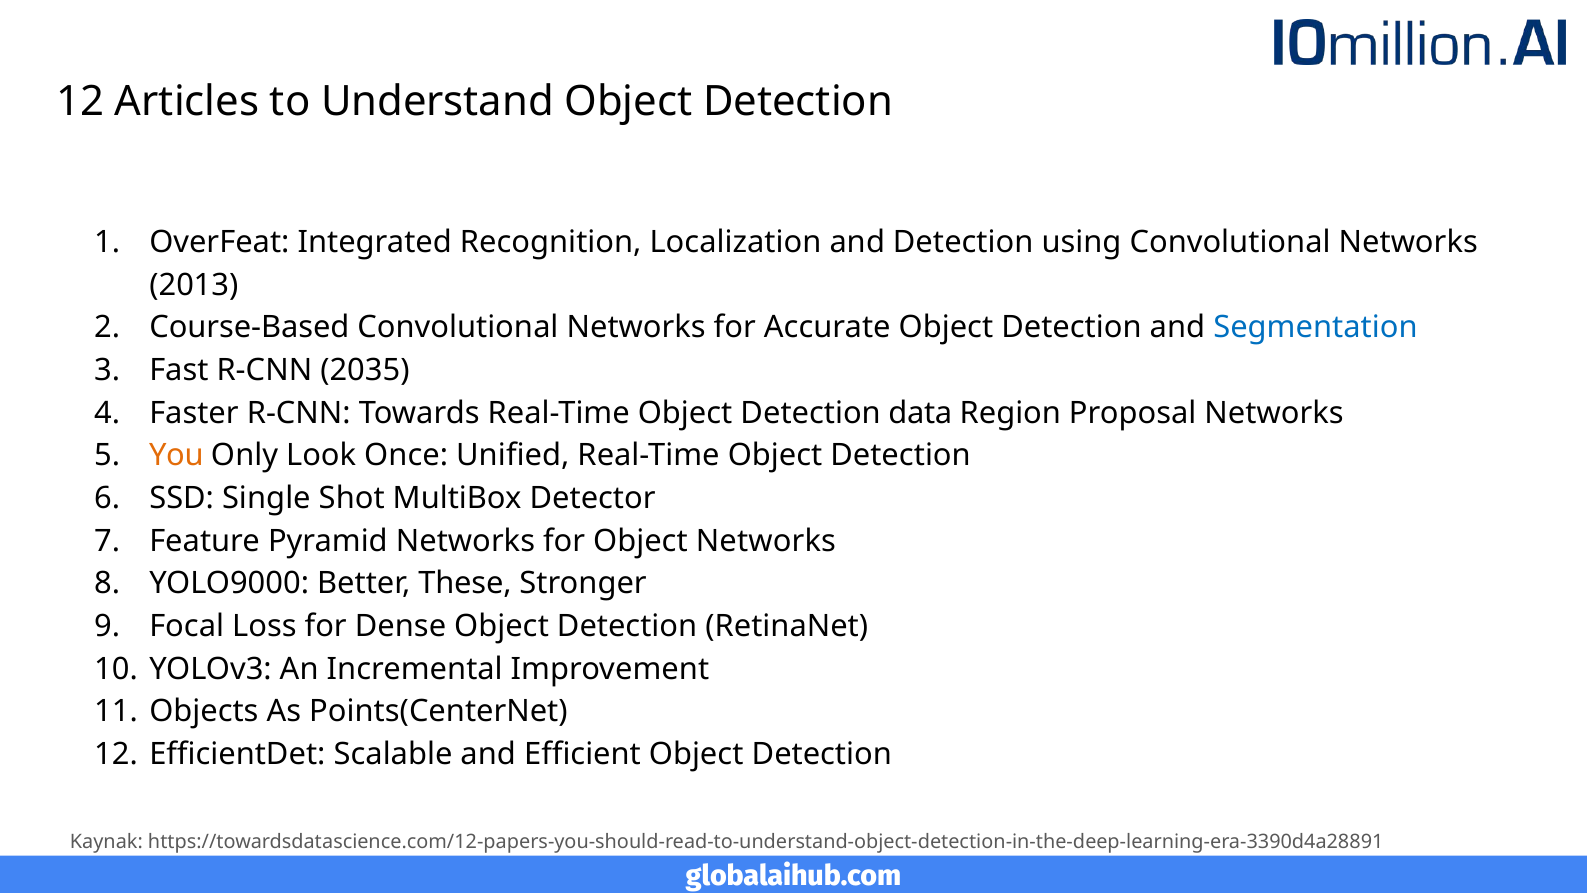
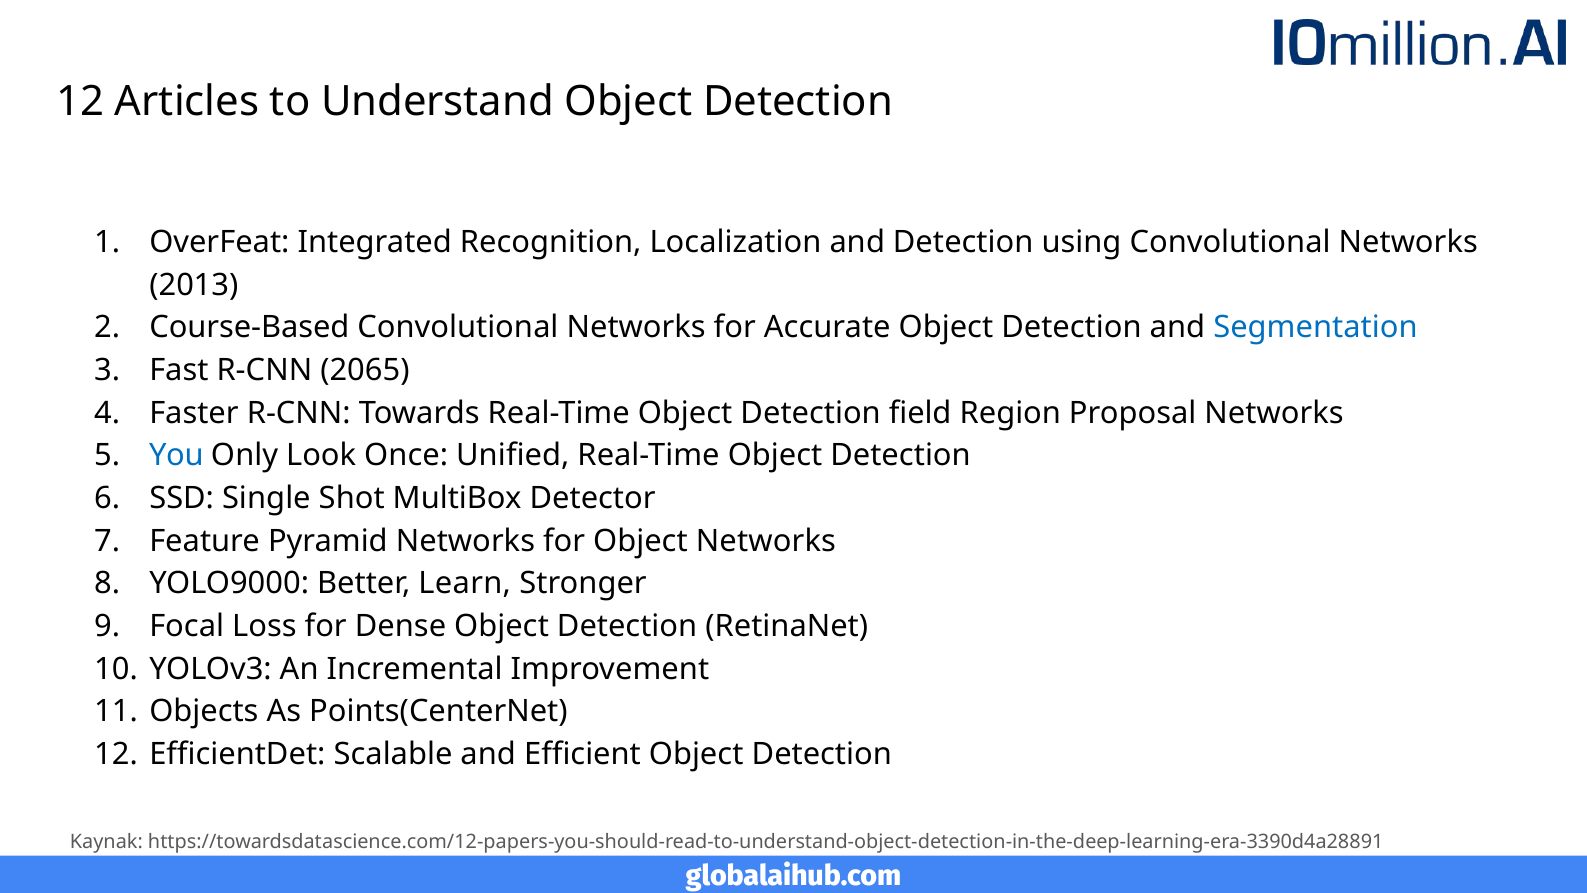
2035: 2035 -> 2065
data: data -> field
You colour: orange -> blue
These: These -> Learn
